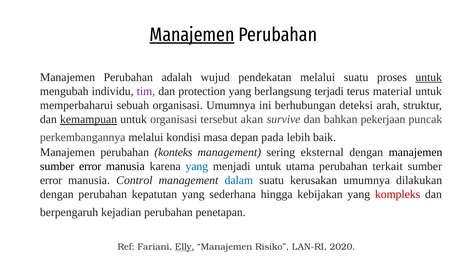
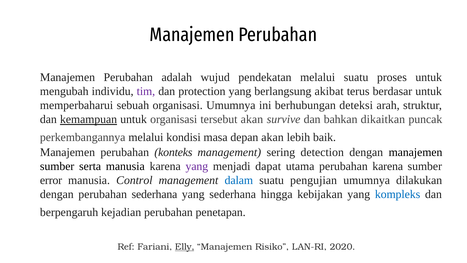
Manajemen at (192, 35) underline: present -> none
untuk at (429, 77) underline: present -> none
terjadi: terjadi -> akibat
material: material -> berdasar
pekerjaan: pekerjaan -> dikaitkan
depan pada: pada -> akan
eksternal: eksternal -> detection
error at (90, 166): error -> serta
yang at (197, 166) colour: blue -> purple
menjadi untuk: untuk -> dapat
perubahan terkait: terkait -> karena
kerusakan: kerusakan -> pengujian
perubahan kepatutan: kepatutan -> sederhana
kompleks colour: red -> blue
